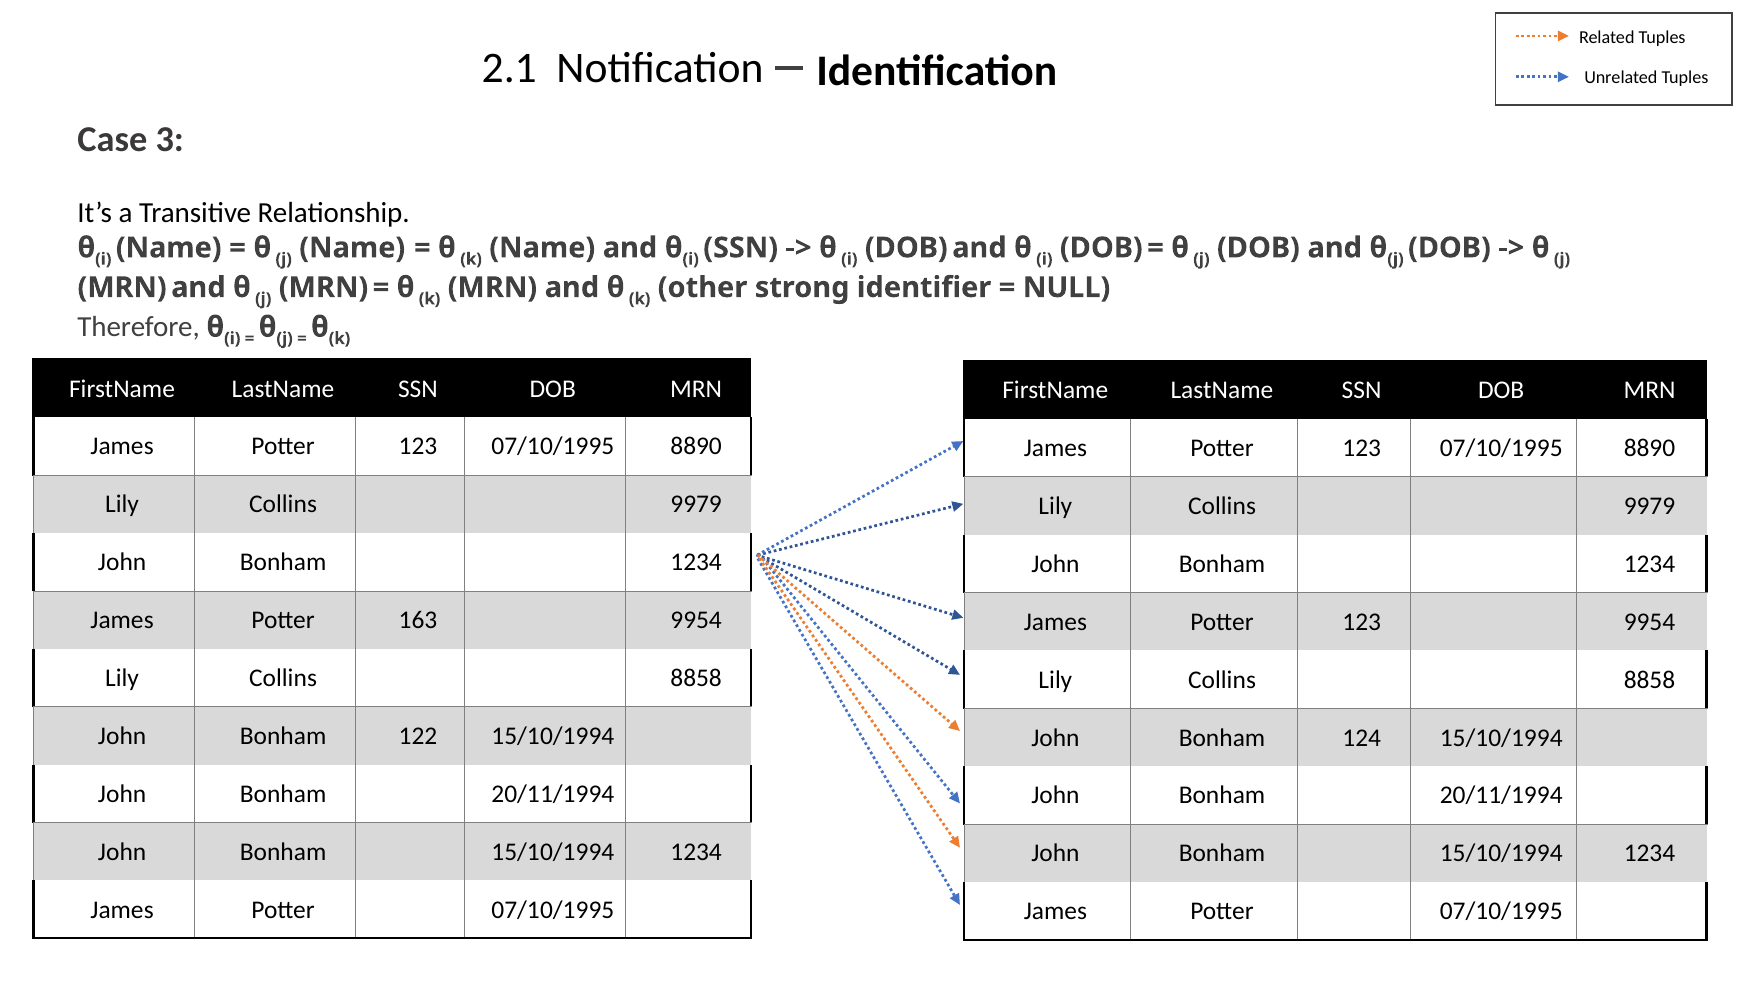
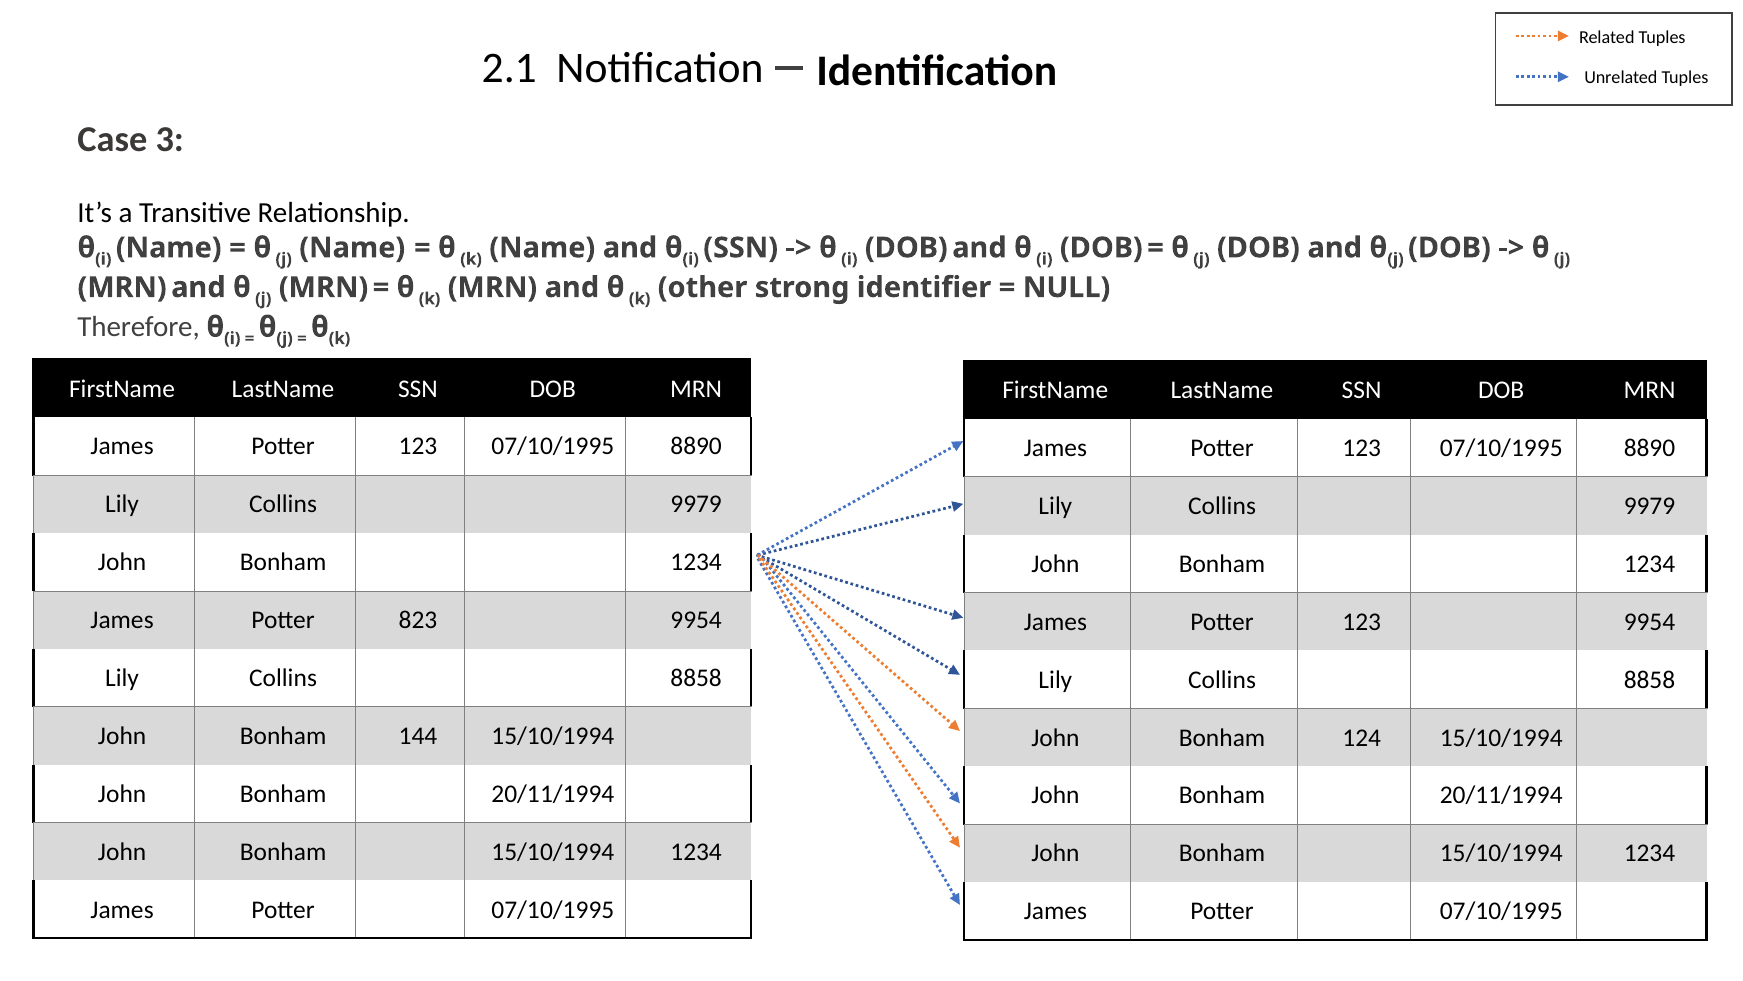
163: 163 -> 823
122: 122 -> 144
